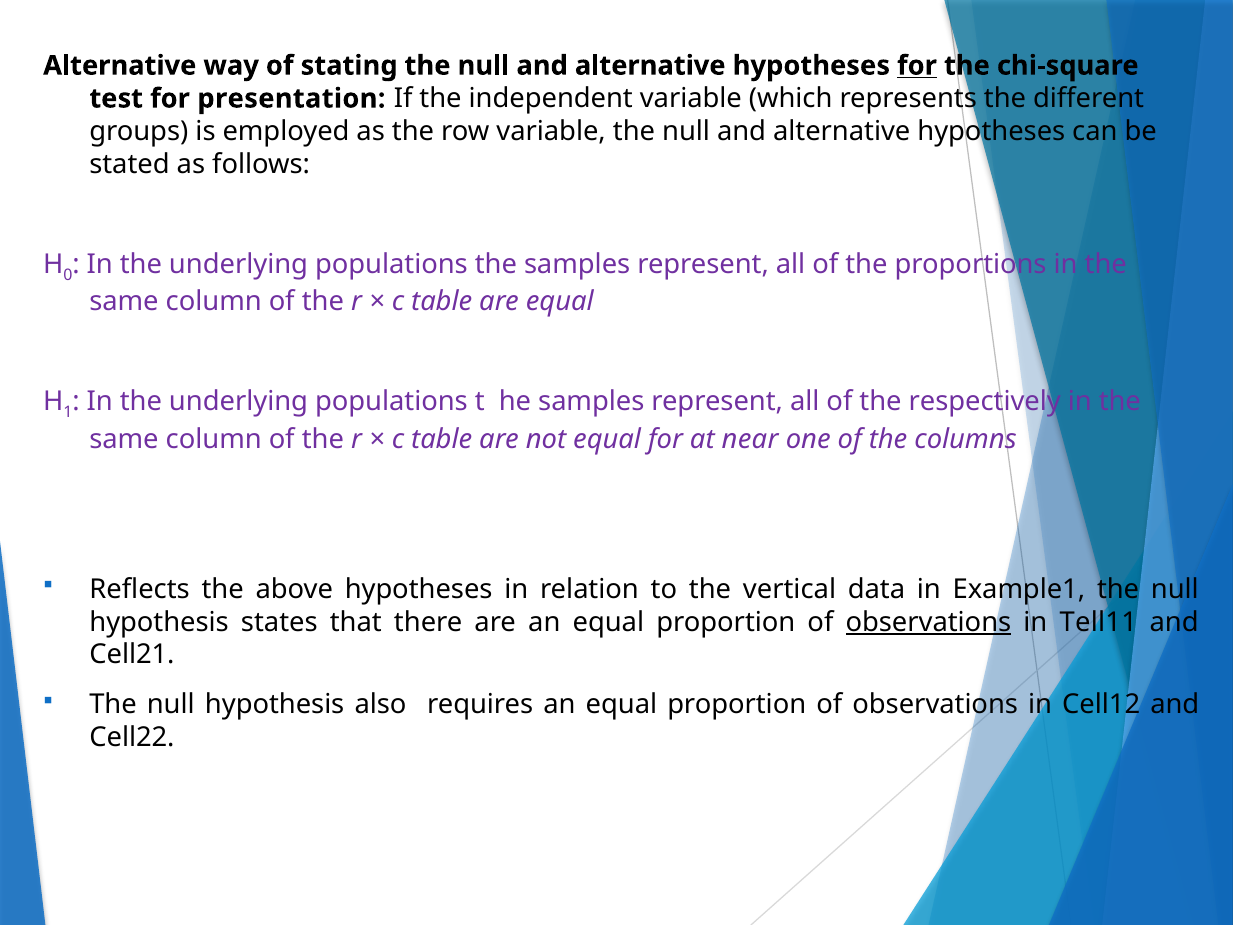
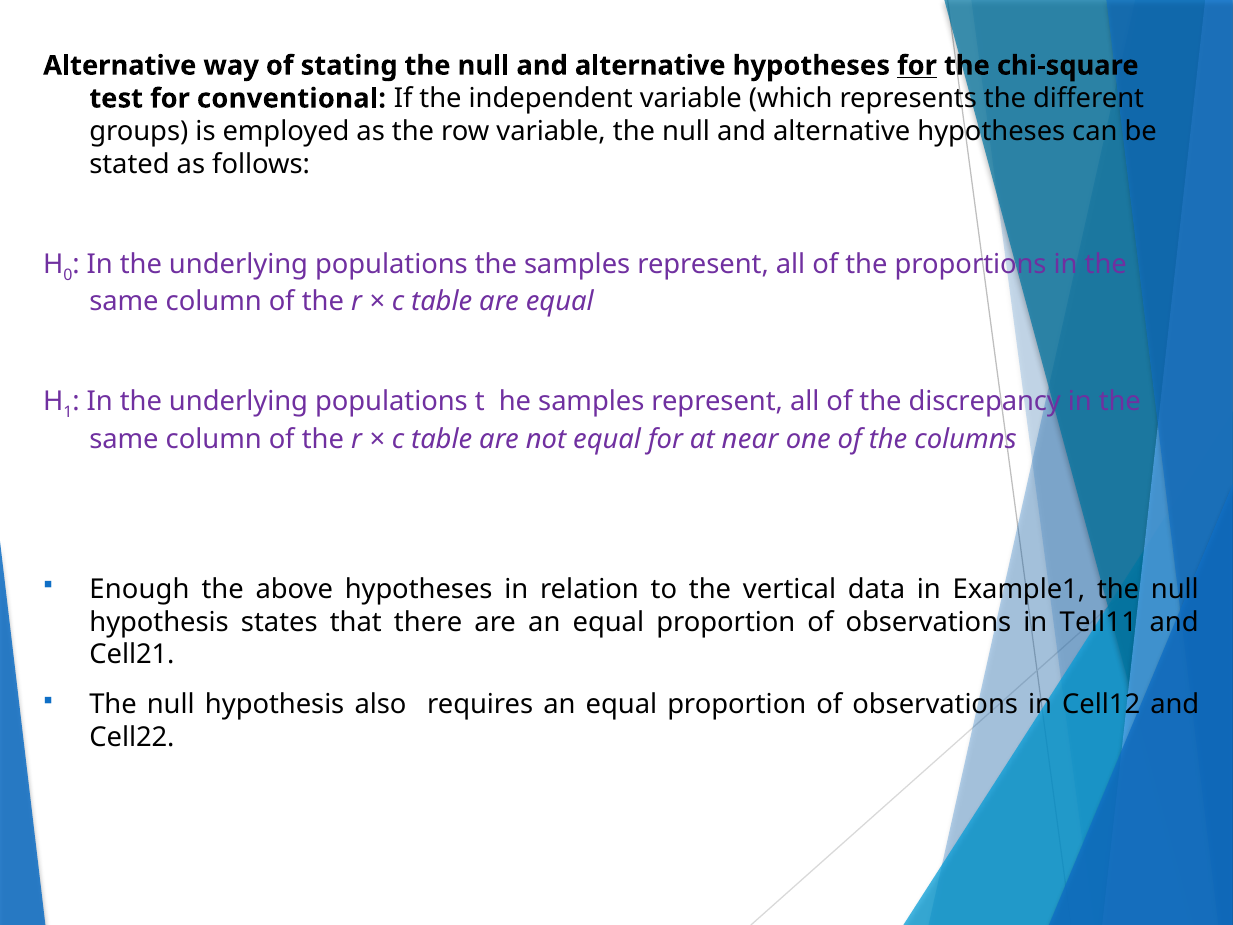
presentation: presentation -> conventional
respectively: respectively -> discrepancy
Reflects: Reflects -> Enough
observations at (928, 622) underline: present -> none
